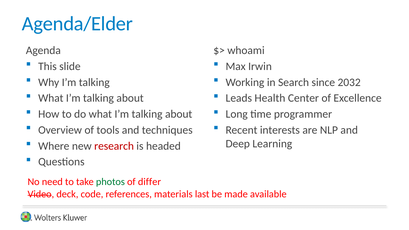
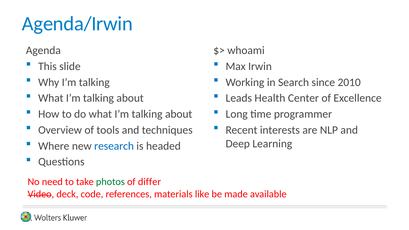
Agenda/Elder: Agenda/Elder -> Agenda/Irwin
2032: 2032 -> 2010
research colour: red -> blue
last: last -> like
